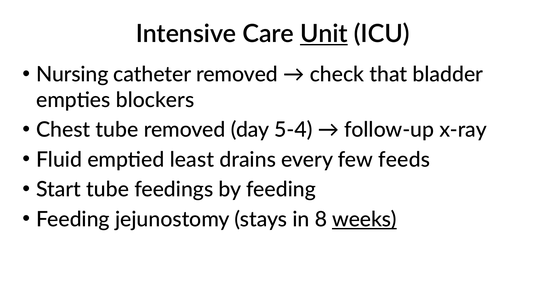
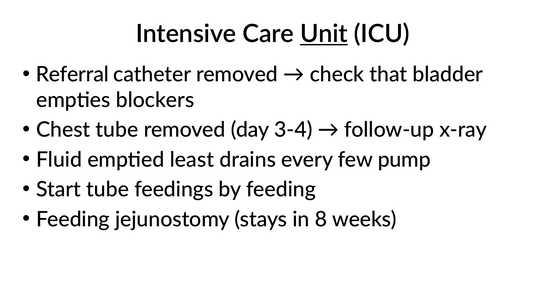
Nursing: Nursing -> Referral
5-4: 5-4 -> 3-4
feeds: feeds -> pump
weeks underline: present -> none
